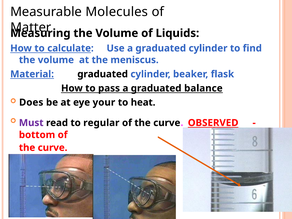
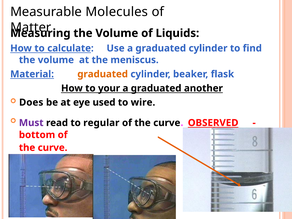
graduated at (103, 74) colour: black -> orange
pass: pass -> your
balance: balance -> another
your: your -> used
heat: heat -> wire
